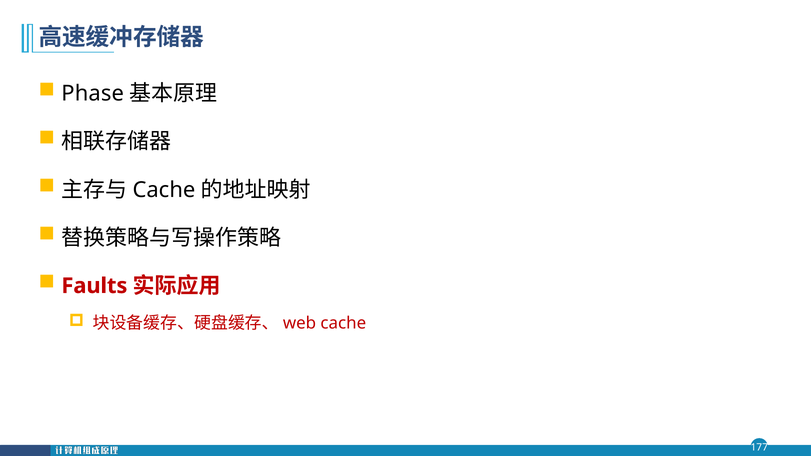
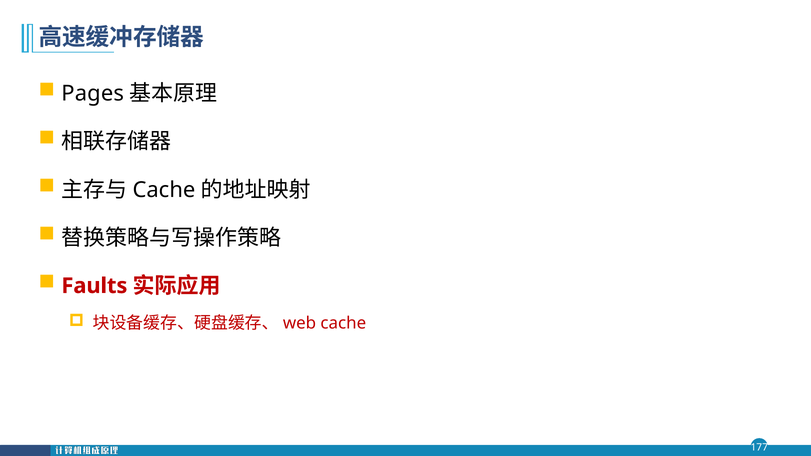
Phase: Phase -> Pages
